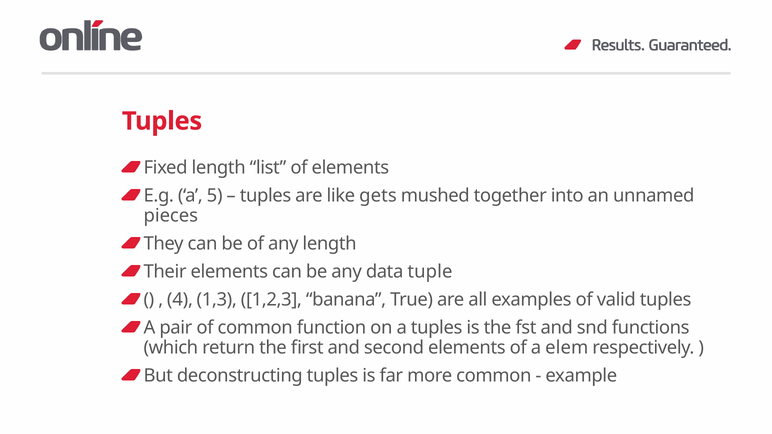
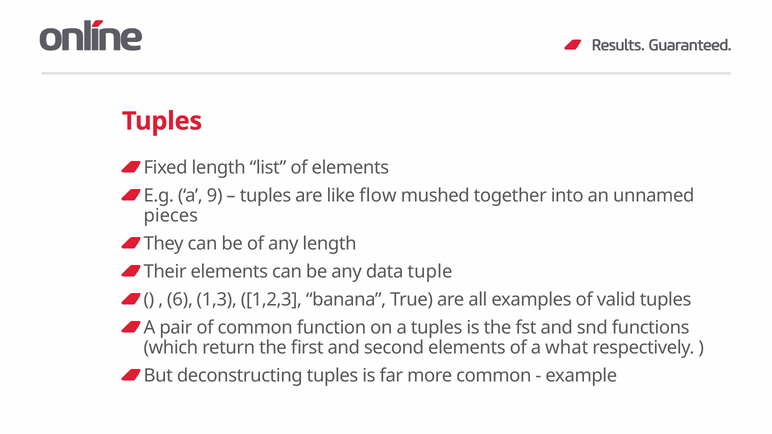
5: 5 -> 9
gets: gets -> flow
4: 4 -> 6
elem: elem -> what
